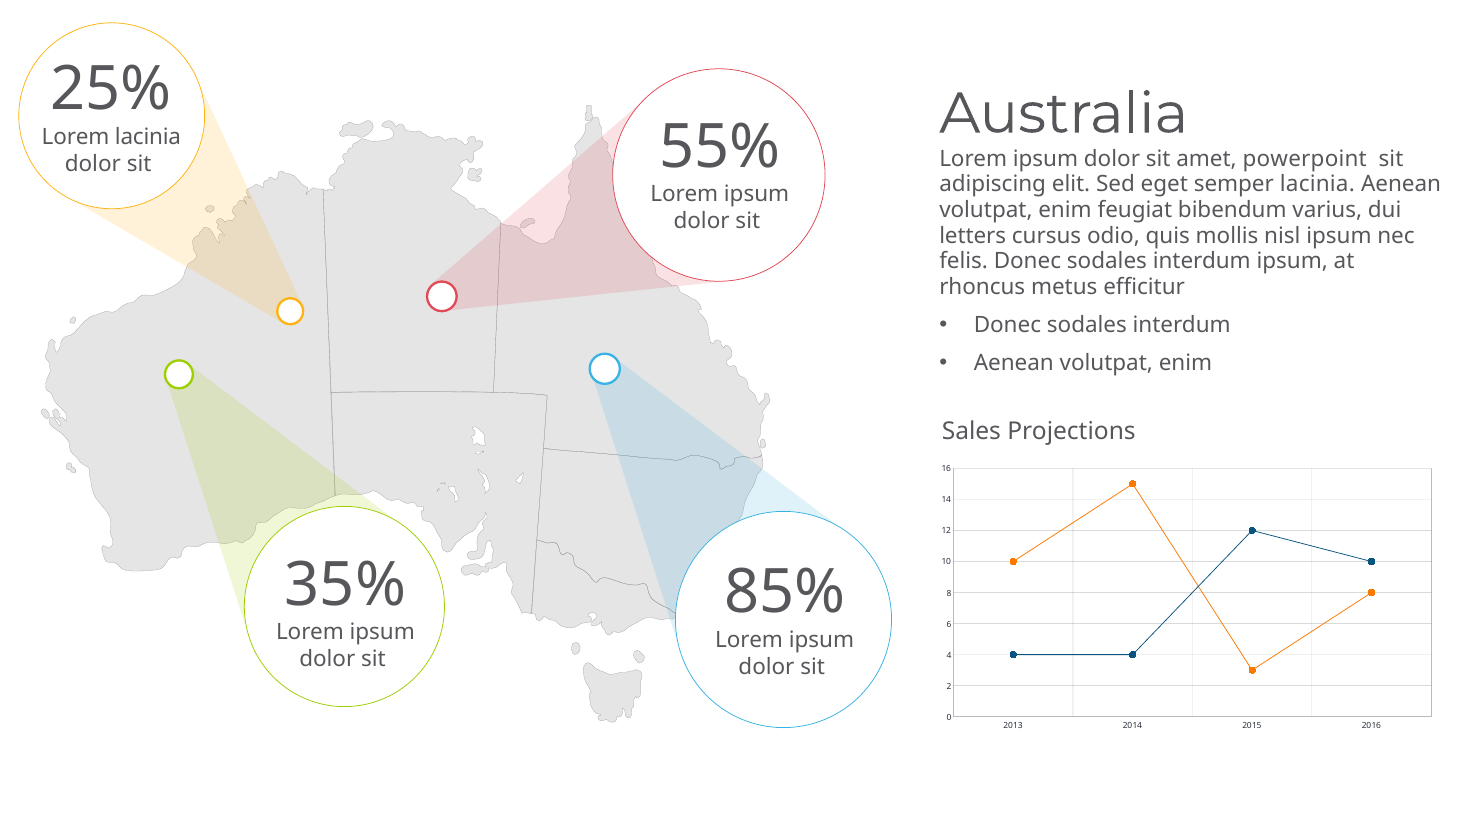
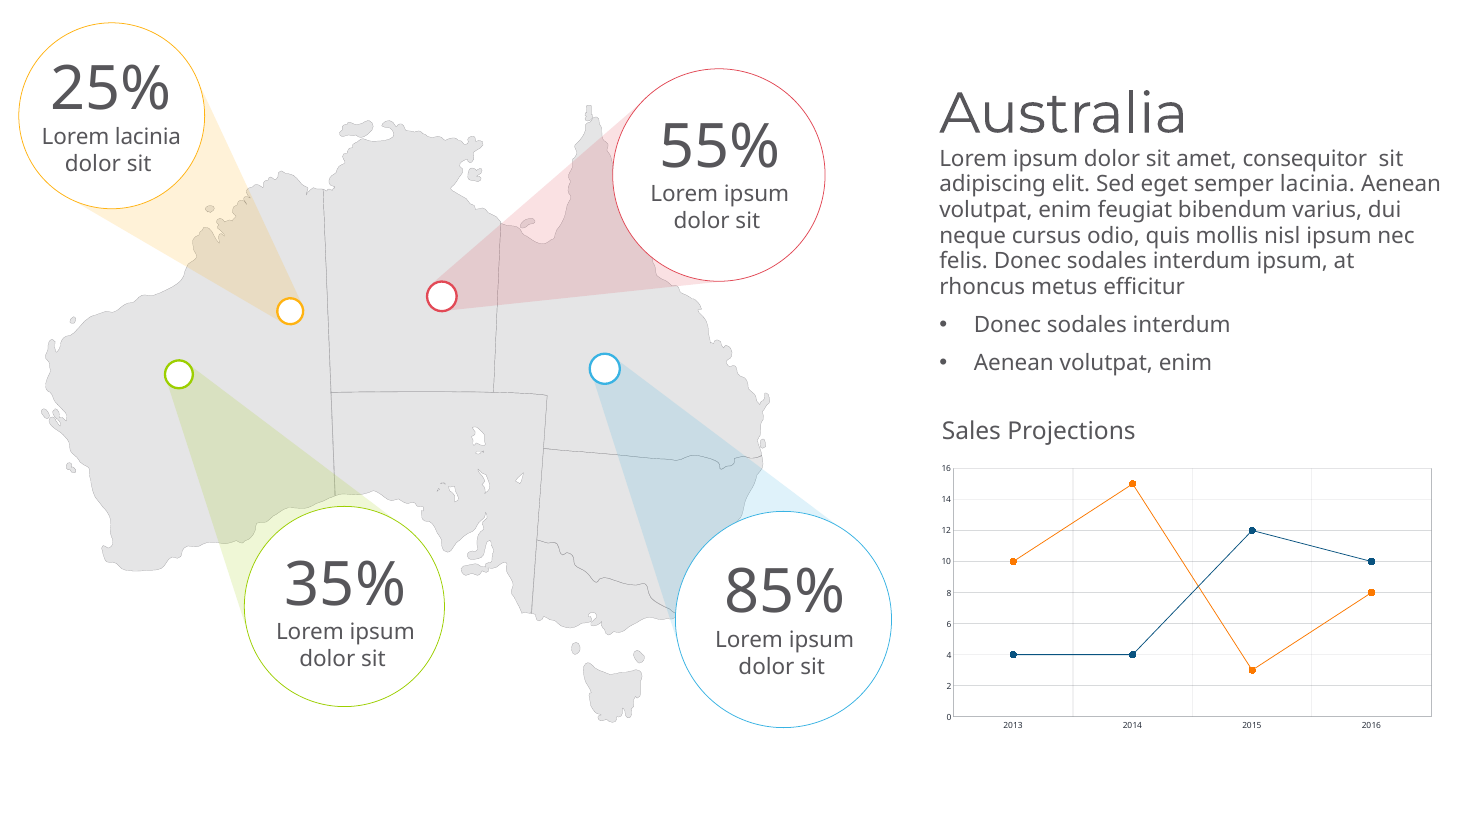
powerpoint: powerpoint -> consequitor
letters: letters -> neque
